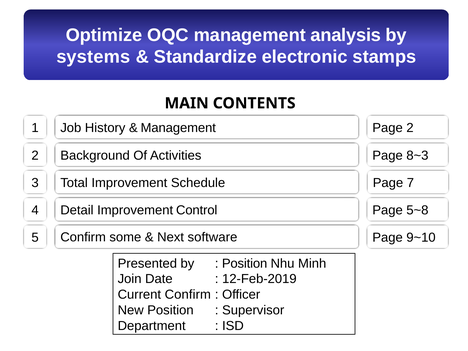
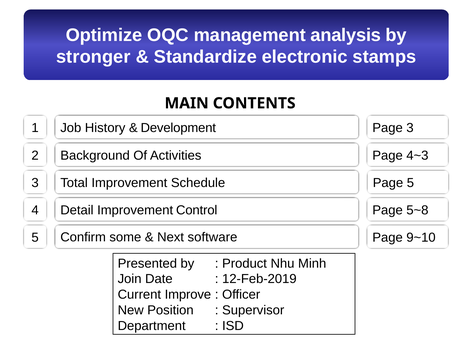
systems: systems -> stronger
Page 2: 2 -> 3
Management at (178, 128): Management -> Development
8~3: 8~3 -> 4~3
Page 7: 7 -> 5
Position at (245, 263): Position -> Product
Current Confirm: Confirm -> Improve
